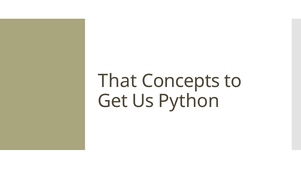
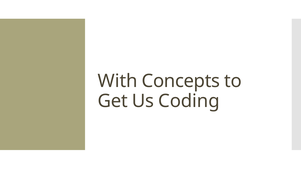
That: That -> With
Python: Python -> Coding
